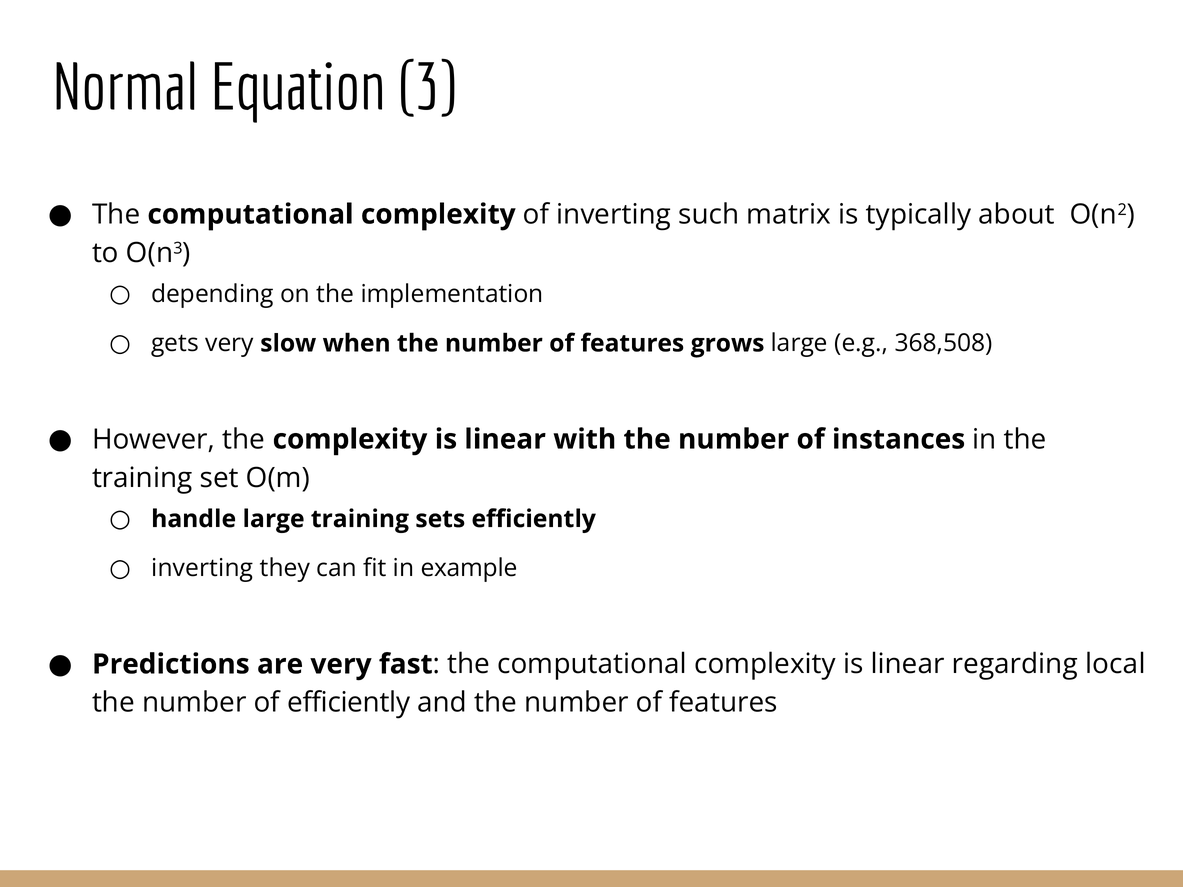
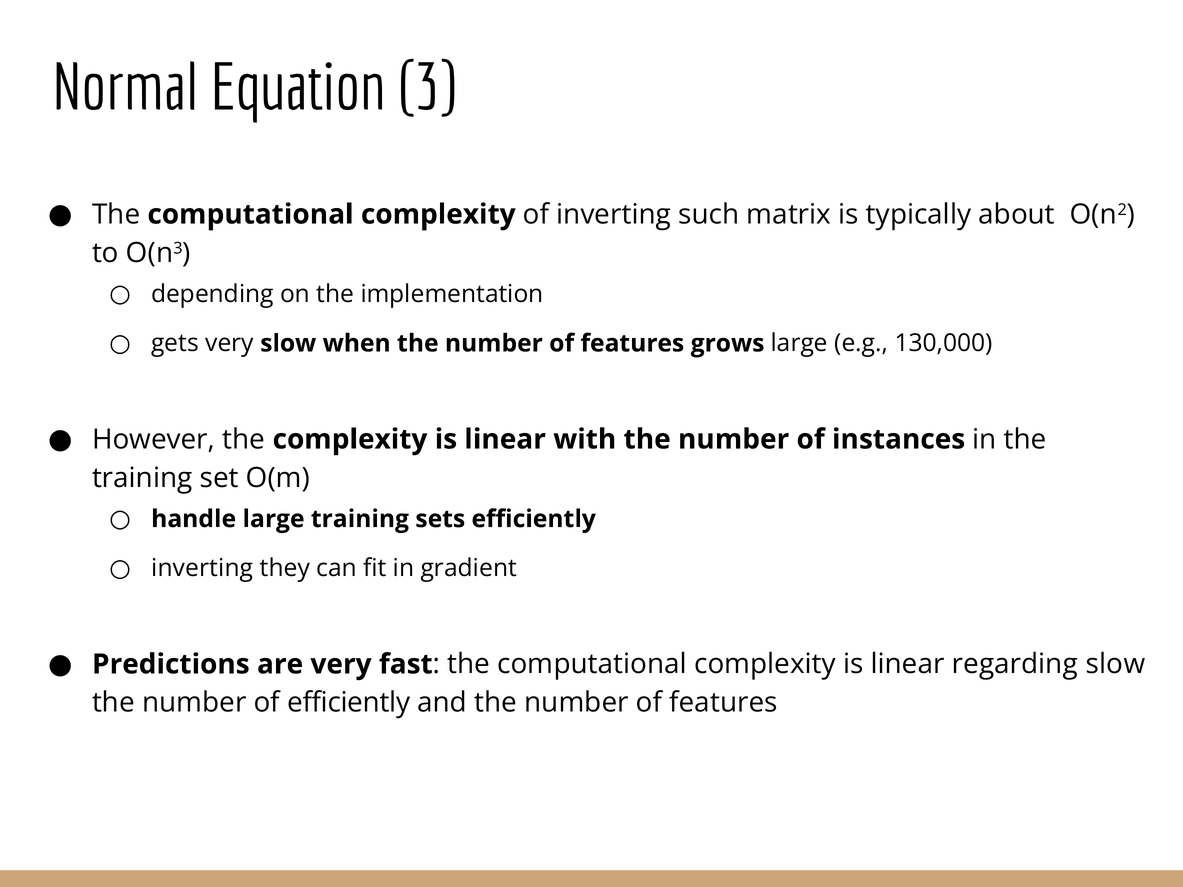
368,508: 368,508 -> 130,000
example: example -> gradient
regarding local: local -> slow
